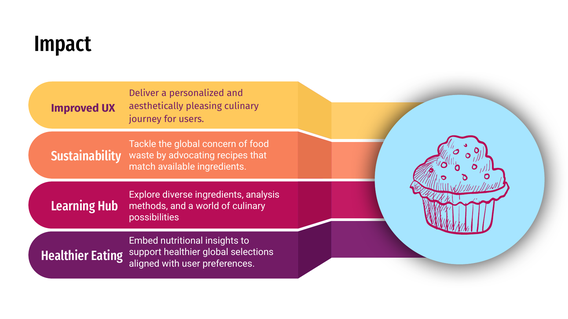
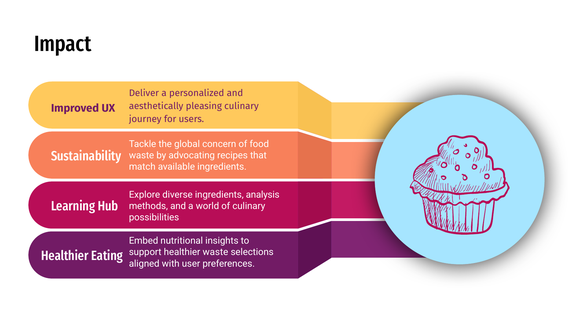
healthier global: global -> waste
